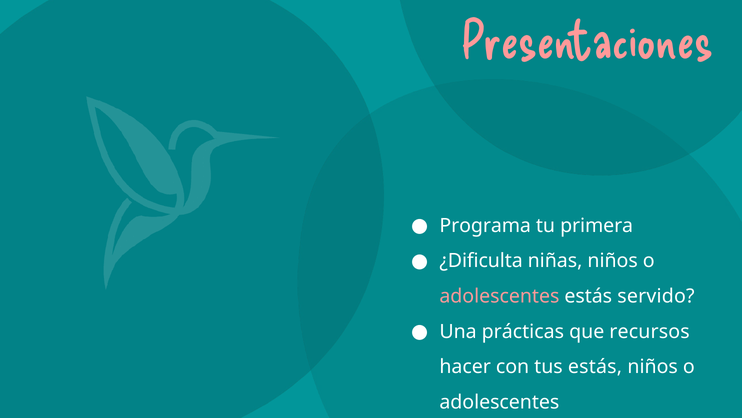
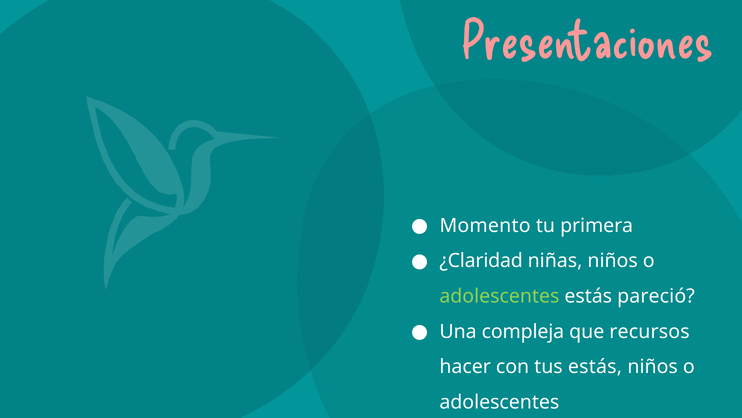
Programa: Programa -> Momento
¿Dificulta: ¿Dificulta -> ¿Claridad
adolescentes at (499, 296) colour: pink -> light green
servido: servido -> pareció
prácticas: prácticas -> compleja
